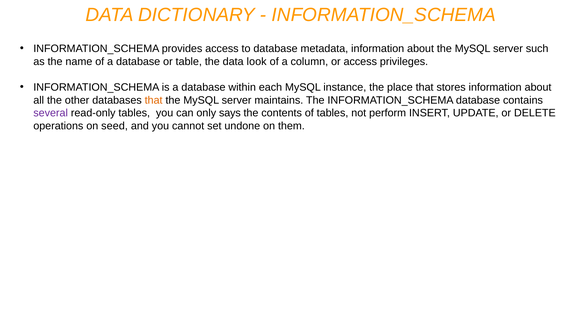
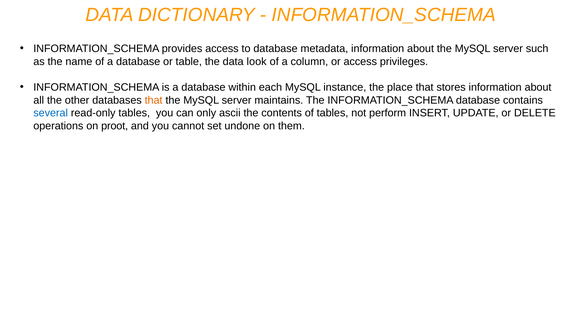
several colour: purple -> blue
says: says -> ascii
seed: seed -> proot
